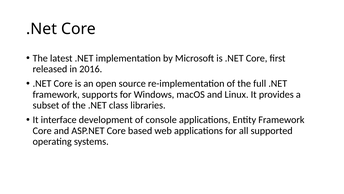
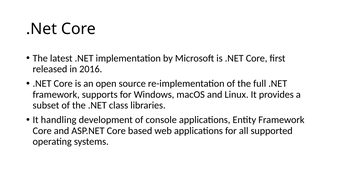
interface: interface -> handling
